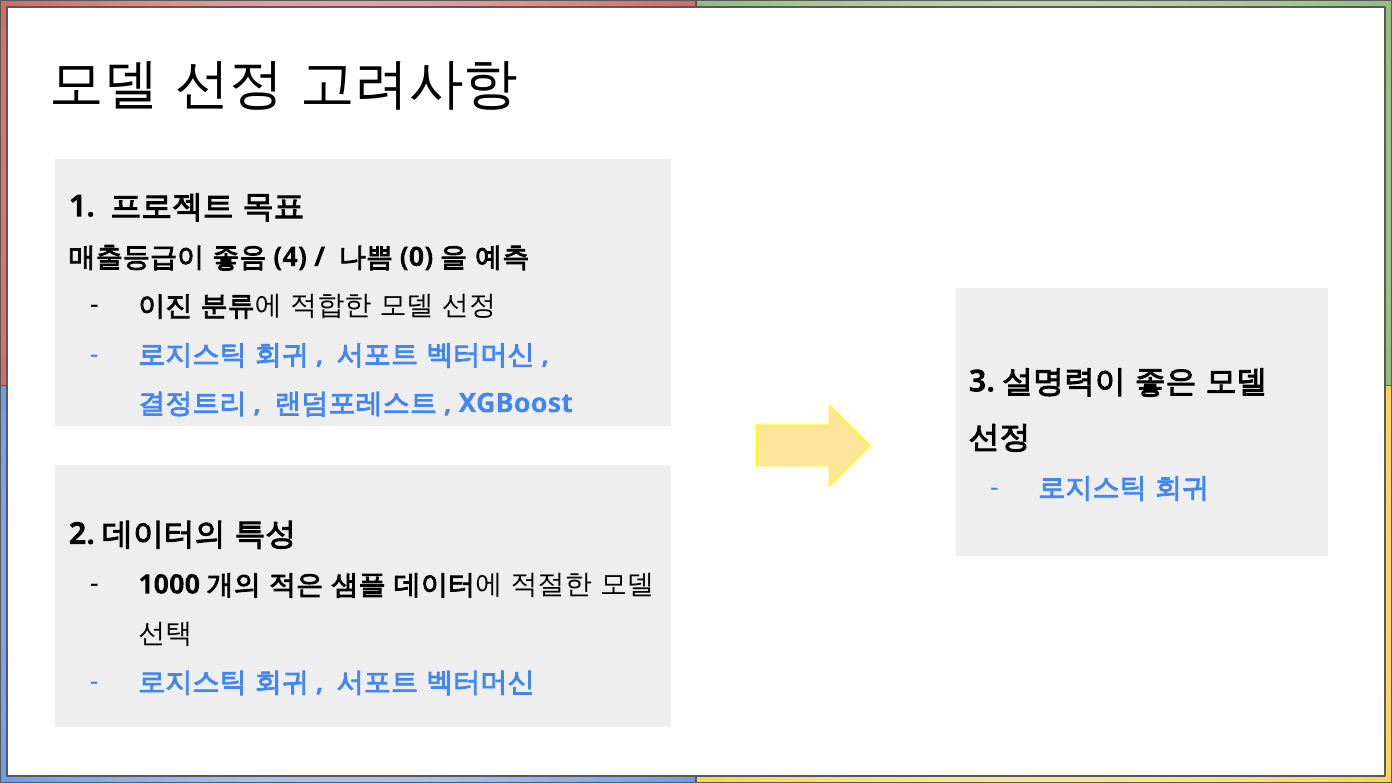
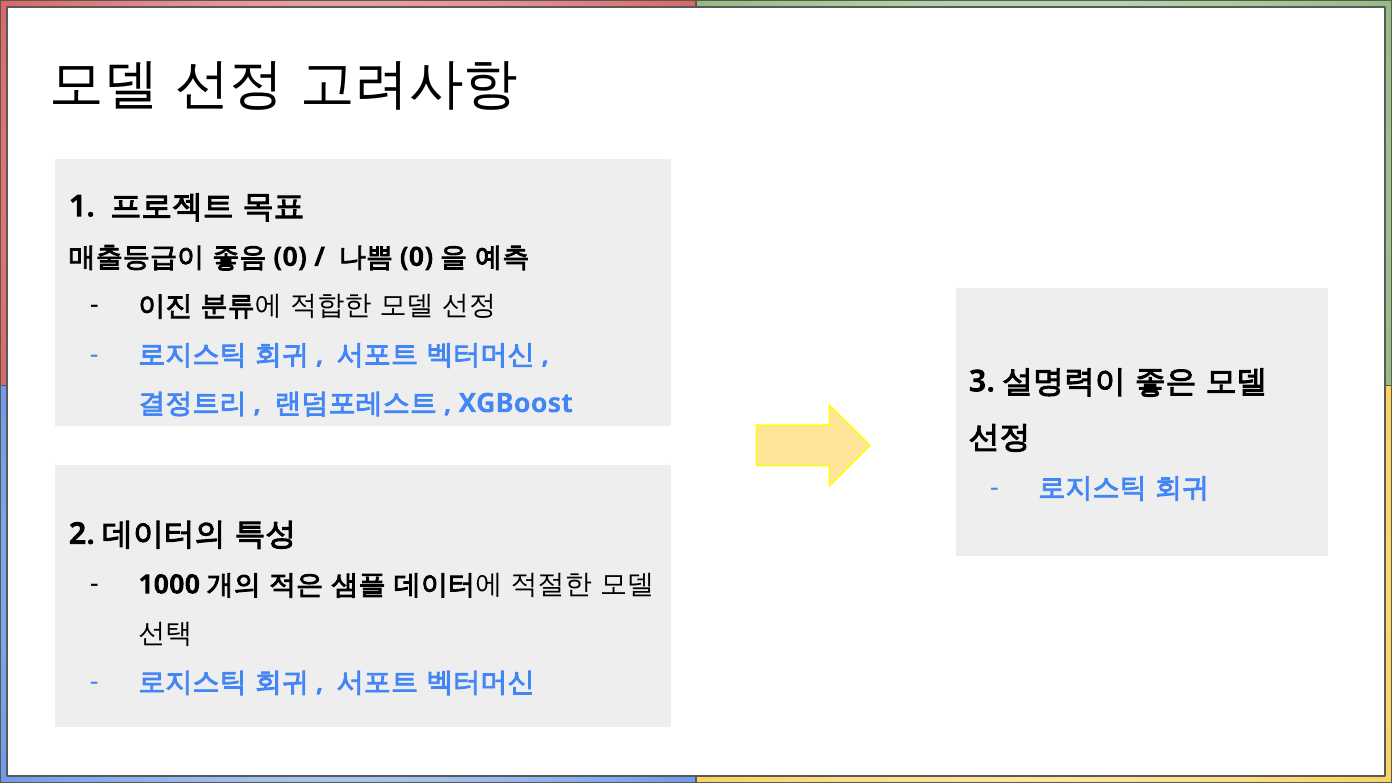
4 at (290, 257): 4 -> 0
